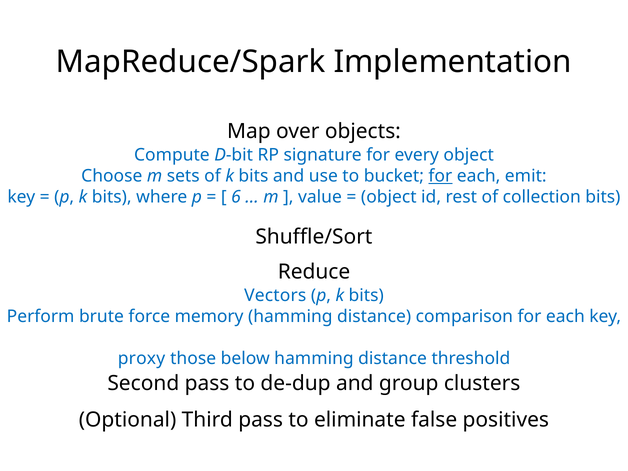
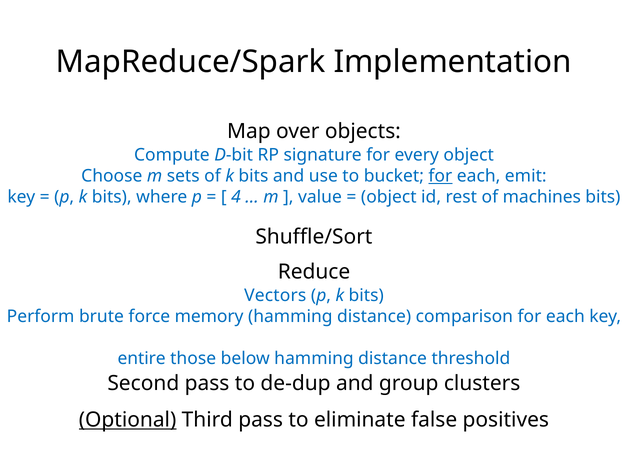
6: 6 -> 4
collection: collection -> machines
proxy: proxy -> entire
Optional underline: none -> present
